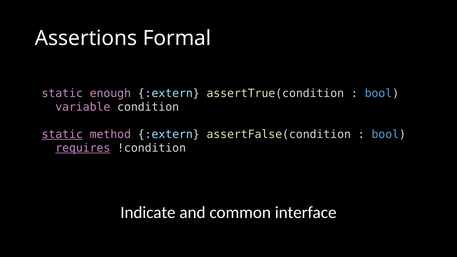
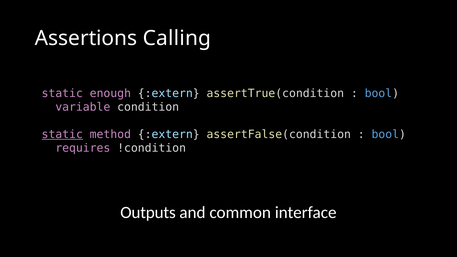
Formal: Formal -> Calling
requires underline: present -> none
Indicate: Indicate -> Outputs
